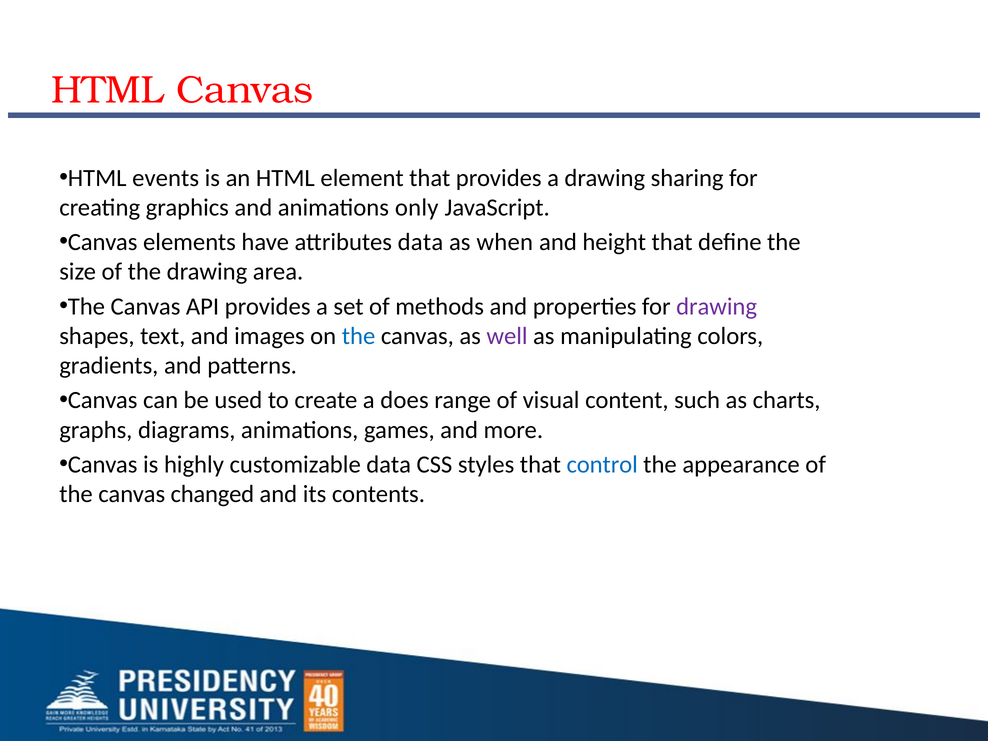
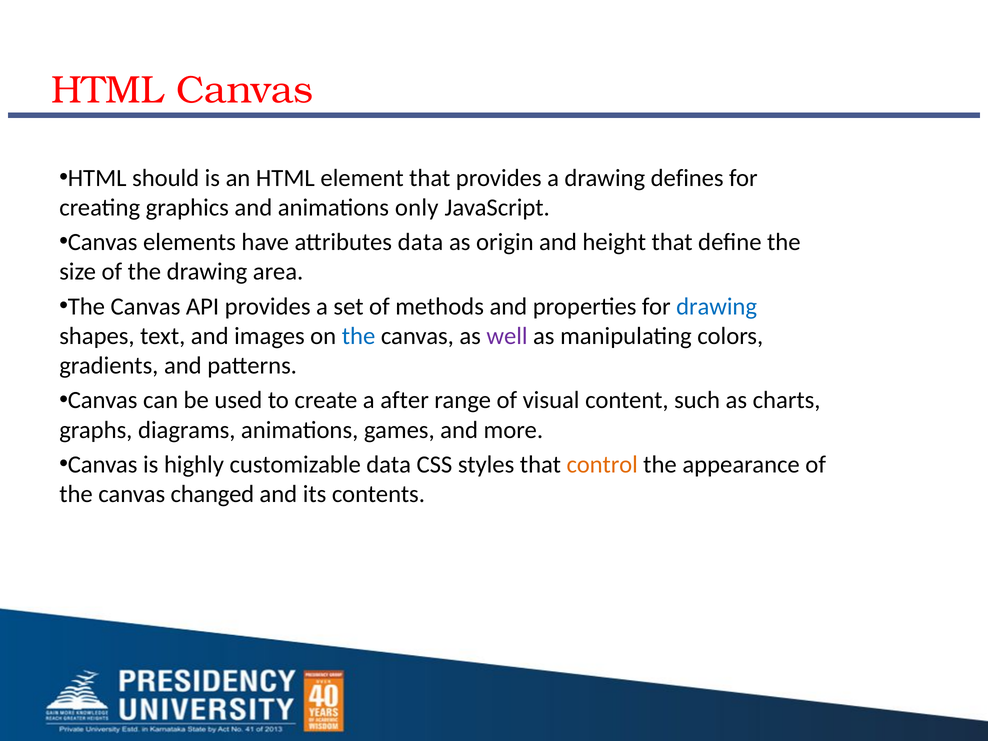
events: events -> should
sharing: sharing -> defines
when: when -> origin
drawing at (717, 306) colour: purple -> blue
does: does -> after
control colour: blue -> orange
